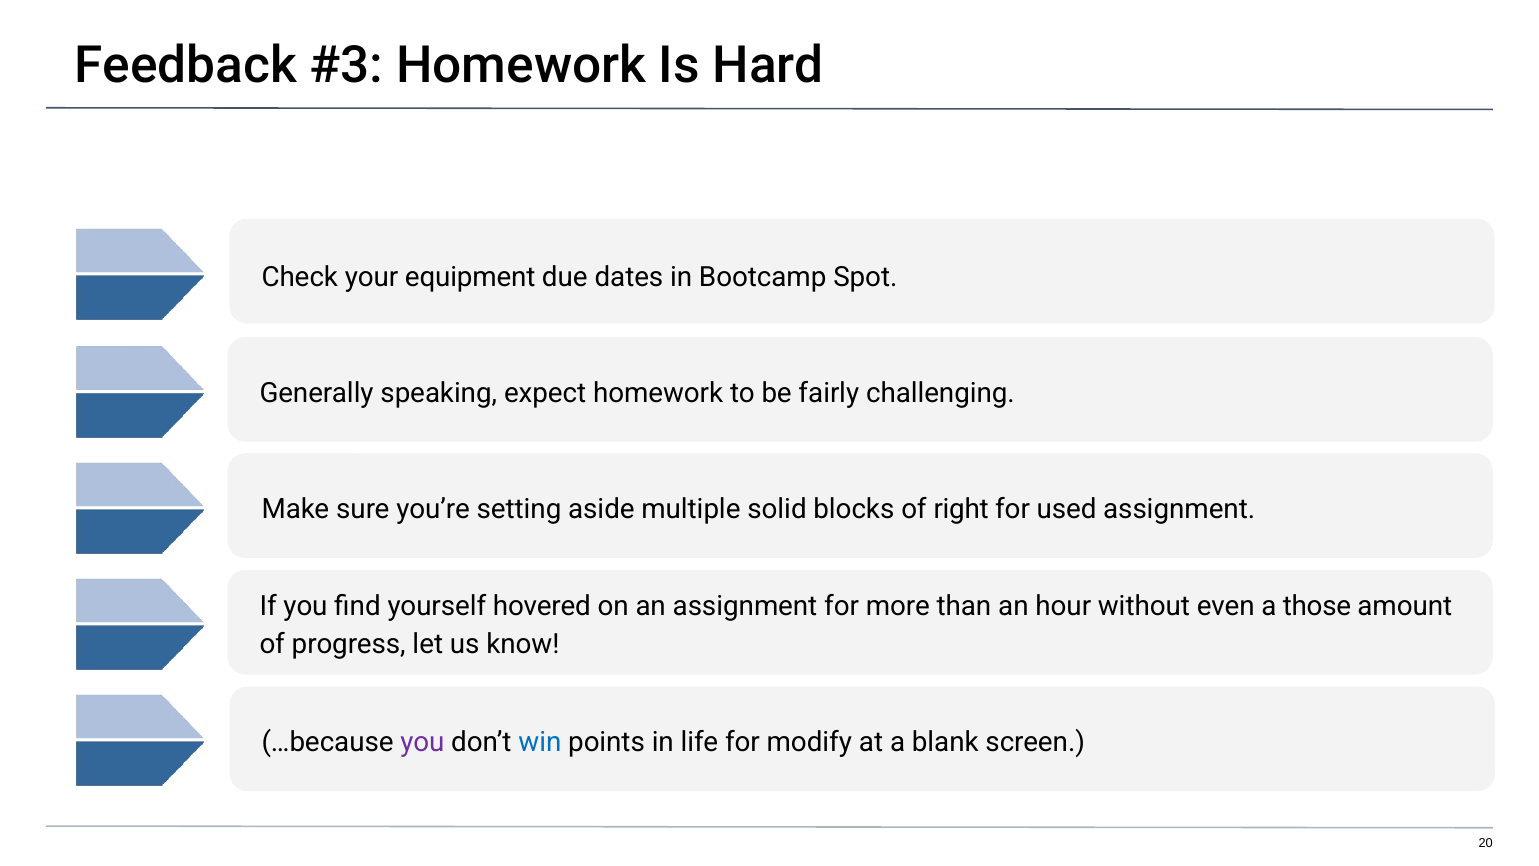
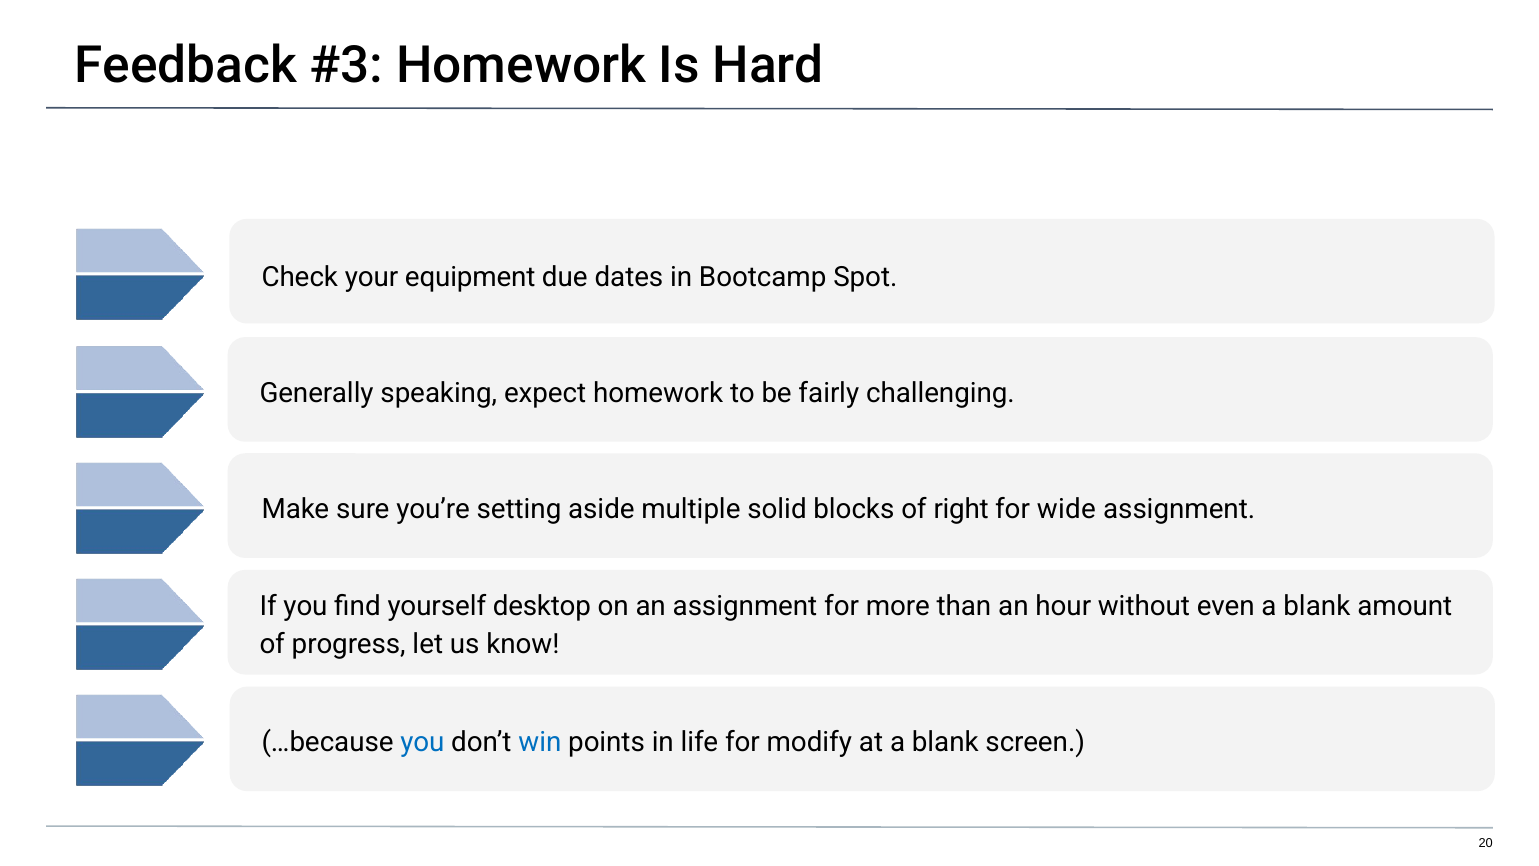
used: used -> wide
hovered: hovered -> desktop
even a those: those -> blank
you at (422, 742) colour: purple -> blue
